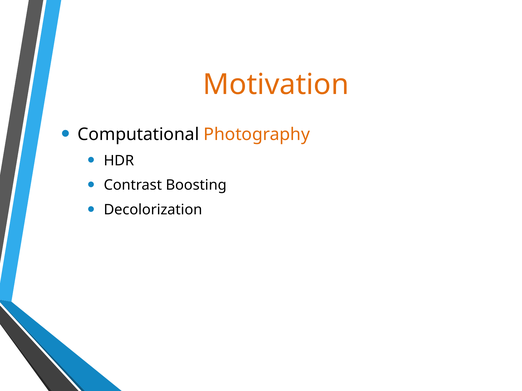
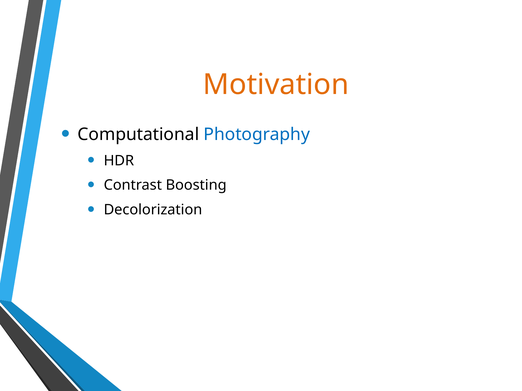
Photography colour: orange -> blue
